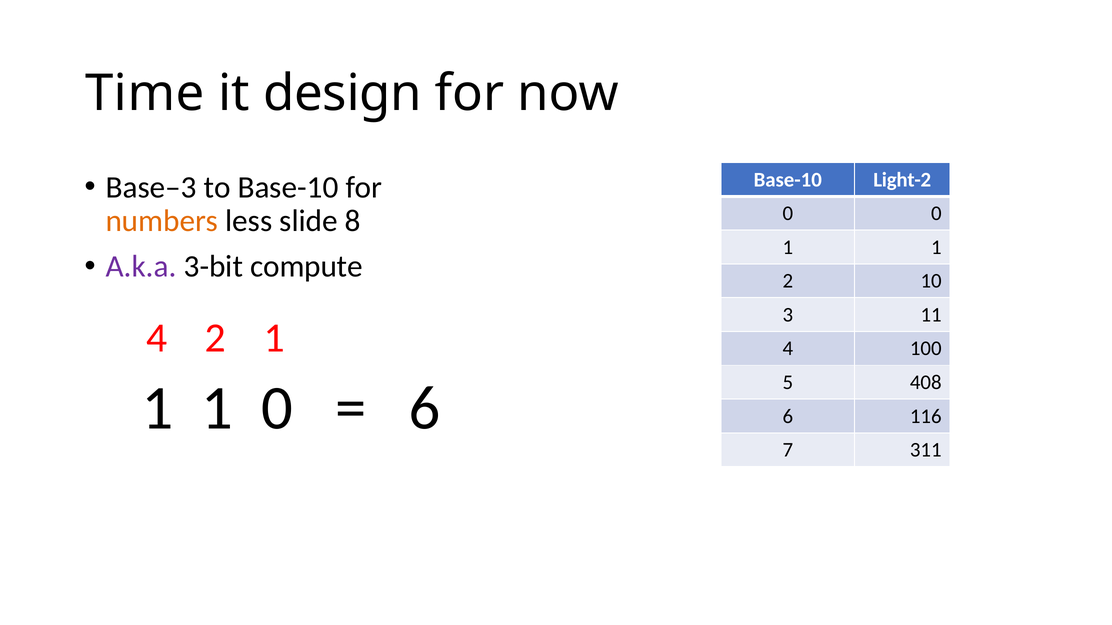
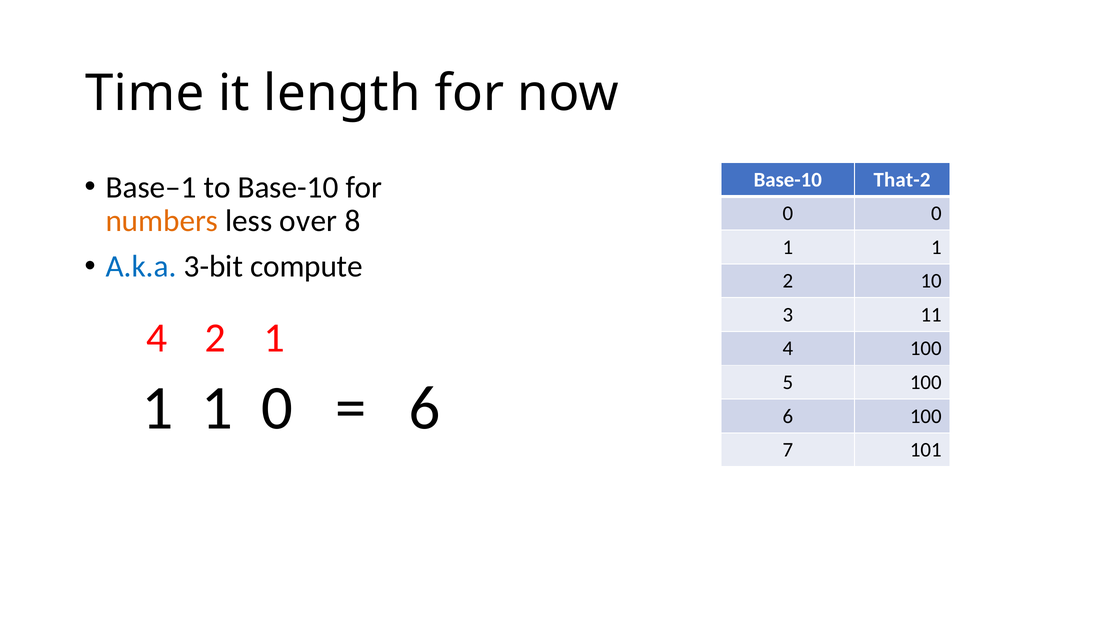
design: design -> length
Light-2: Light-2 -> That-2
Base–3: Base–3 -> Base–1
slide: slide -> over
A.k.a colour: purple -> blue
5 408: 408 -> 100
6 116: 116 -> 100
311: 311 -> 101
